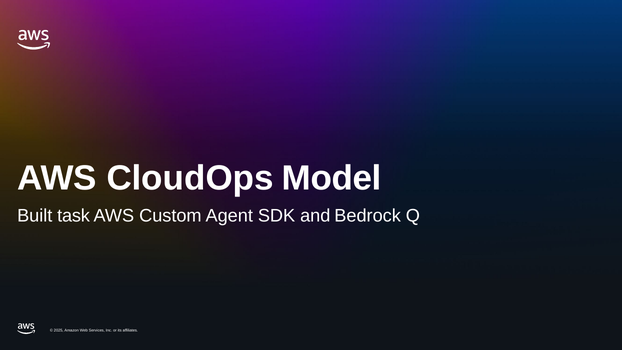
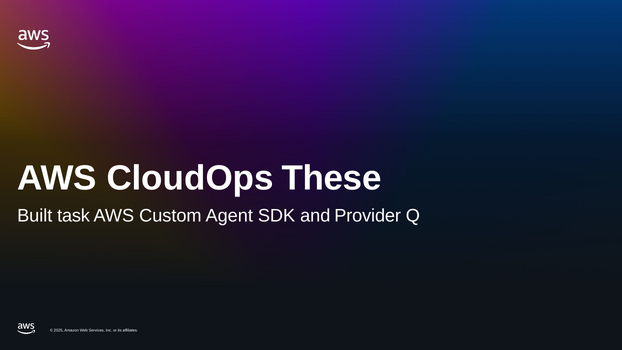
Model: Model -> These
Bedrock: Bedrock -> Provider
